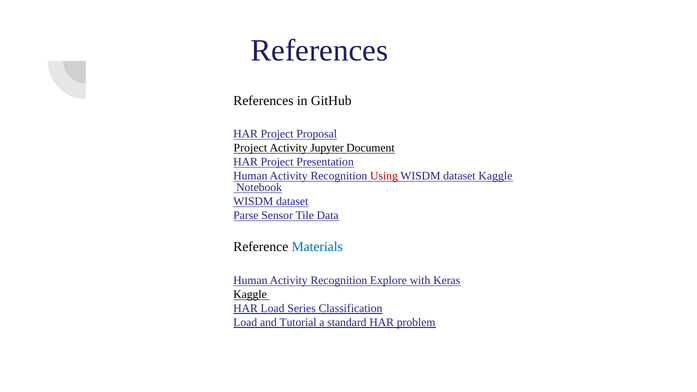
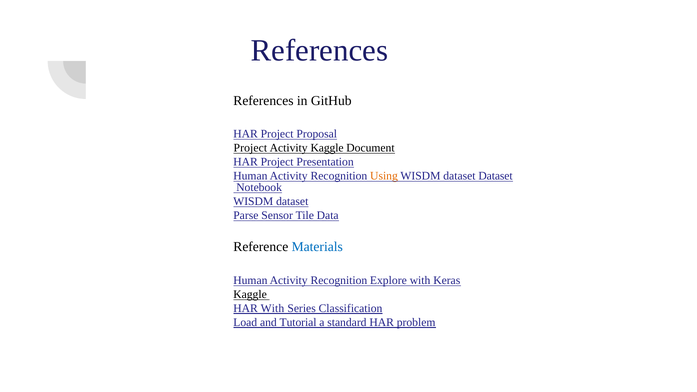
Activity Jupyter: Jupyter -> Kaggle
Using colour: red -> orange
dataset Kaggle: Kaggle -> Dataset
HAR Load: Load -> With
